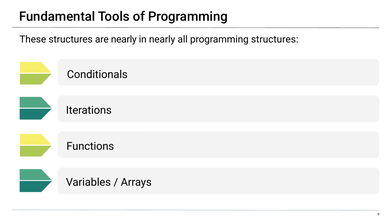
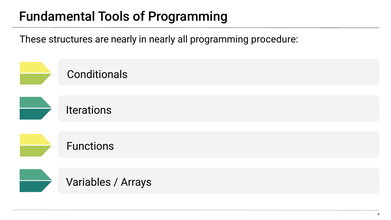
programming structures: structures -> procedure
